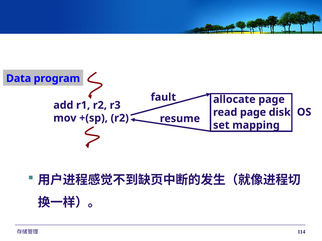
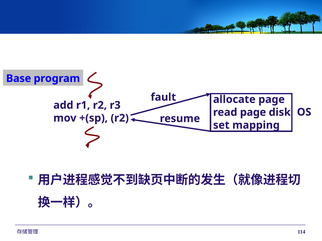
Data: Data -> Base
